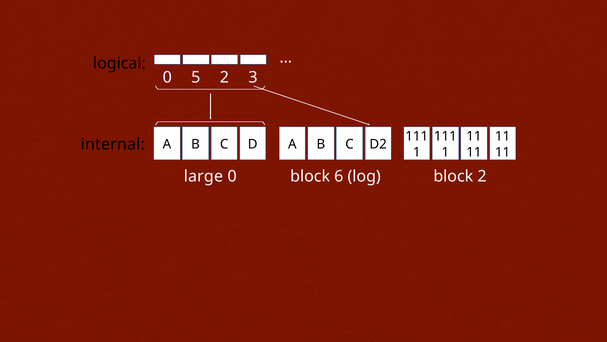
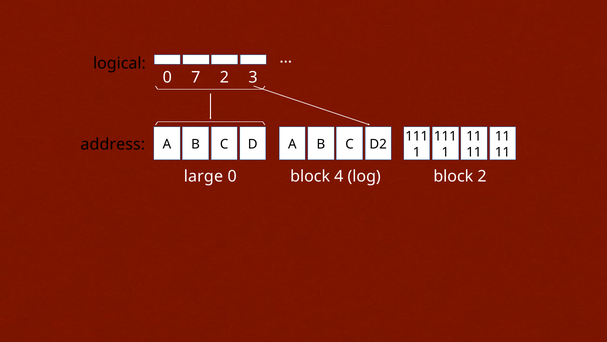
5: 5 -> 7
internal: internal -> address
6: 6 -> 4
